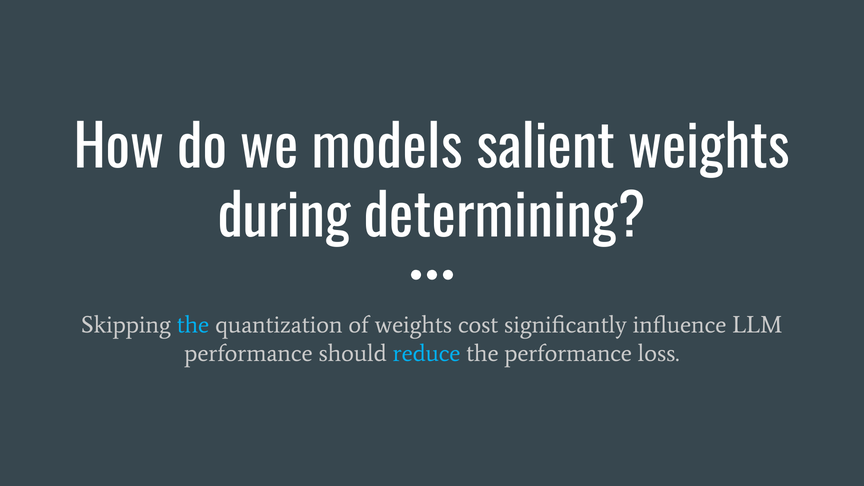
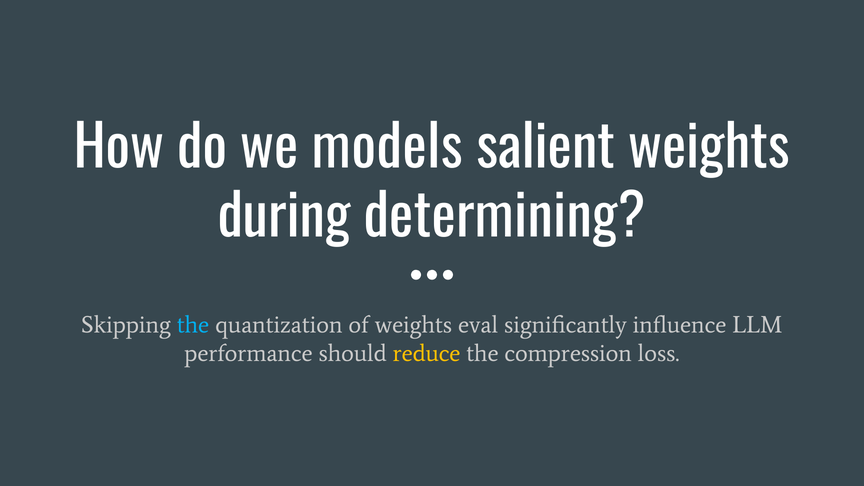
cost: cost -> eval
reduce colour: light blue -> yellow
the performance: performance -> compression
